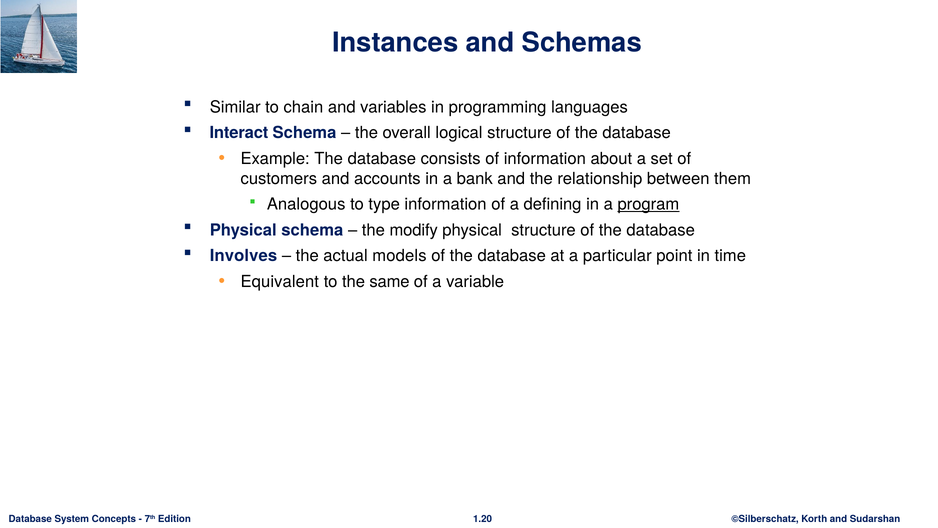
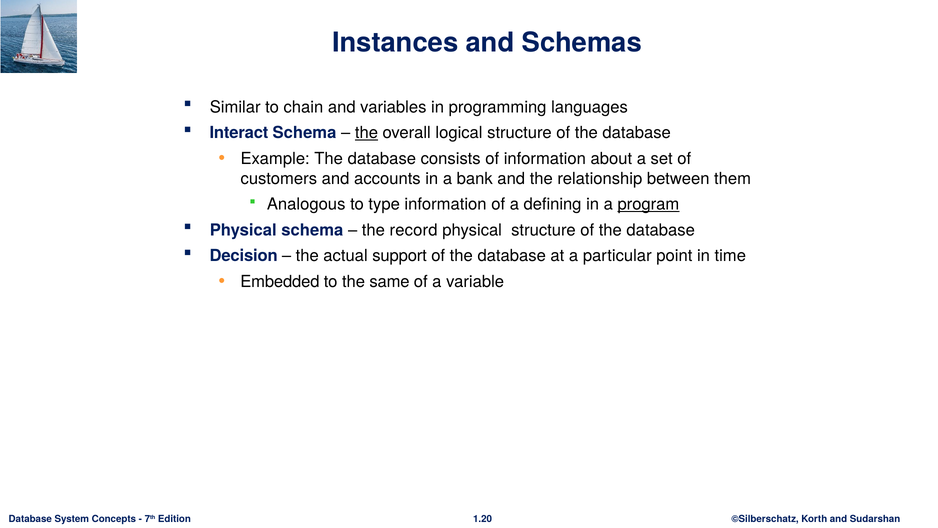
the at (366, 133) underline: none -> present
modify: modify -> record
Involves: Involves -> Decision
models: models -> support
Equivalent: Equivalent -> Embedded
